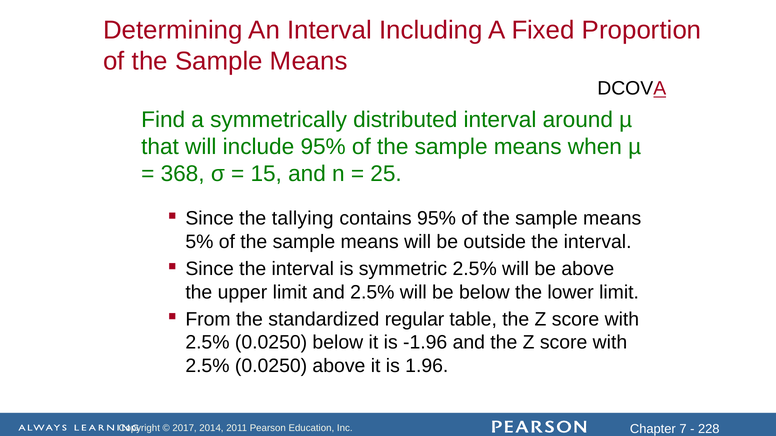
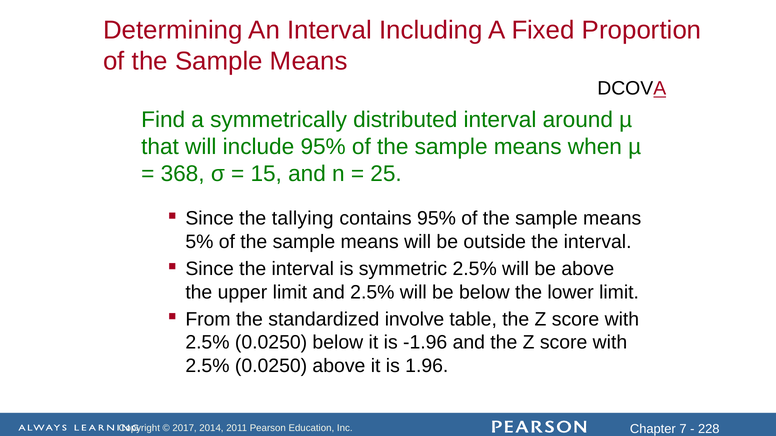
regular: regular -> involve
